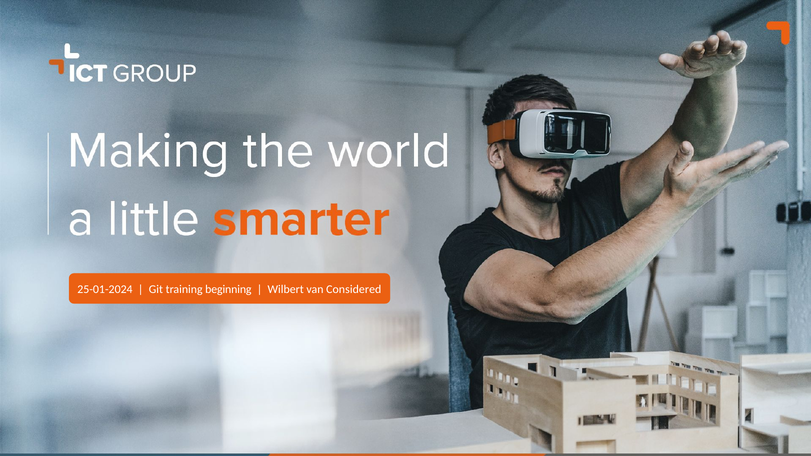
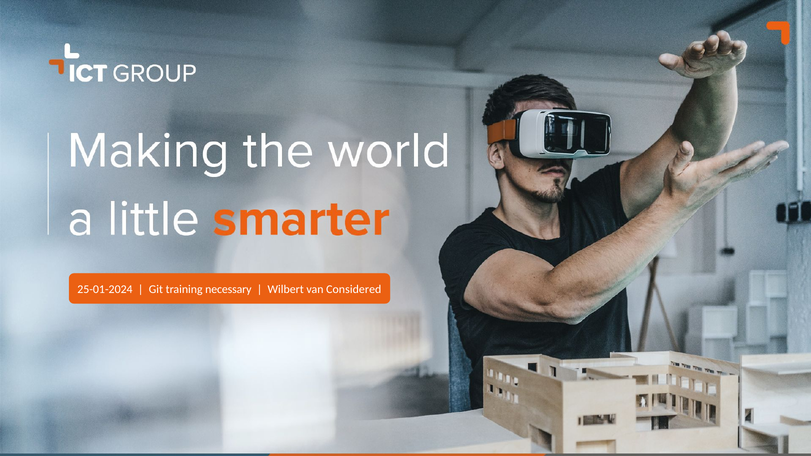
beginning: beginning -> necessary
